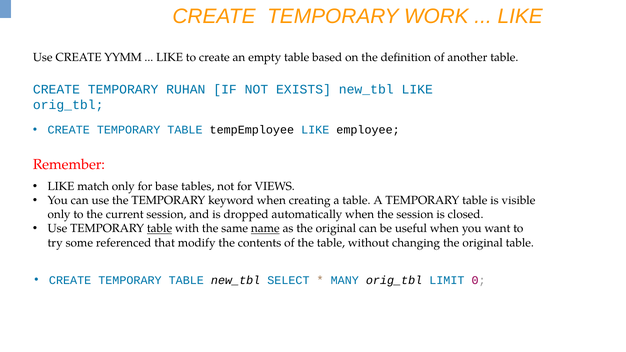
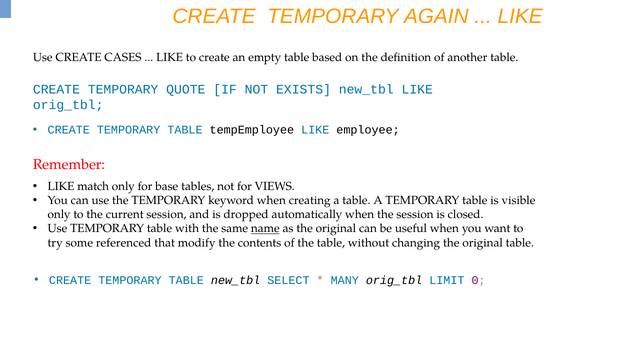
WORK: WORK -> AGAIN
YYMM: YYMM -> CASES
RUHAN: RUHAN -> QUOTE
table at (160, 229) underline: present -> none
